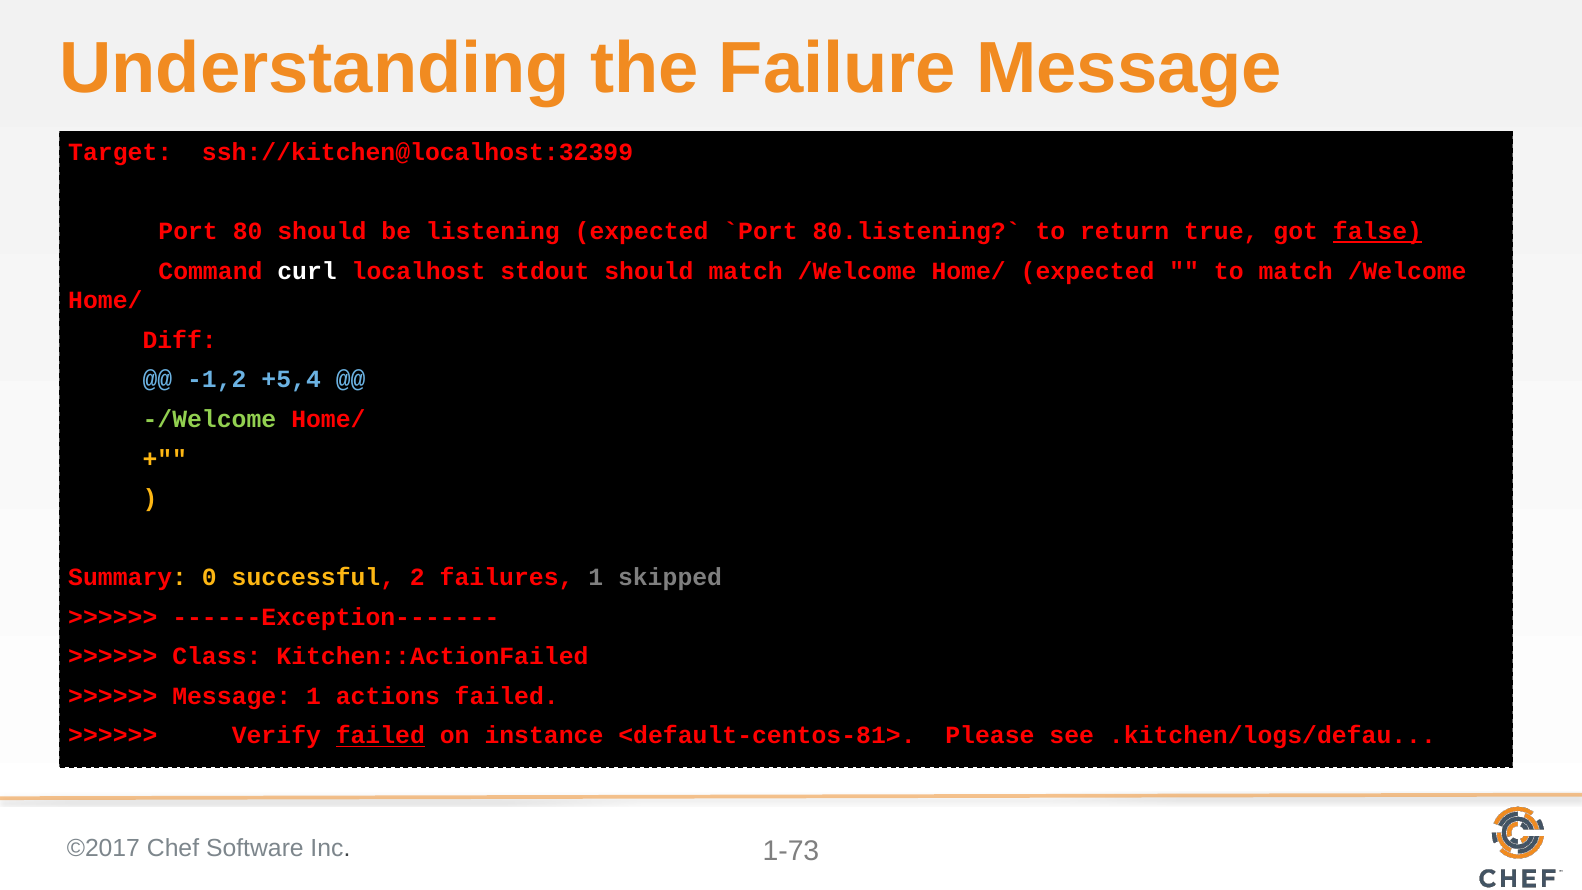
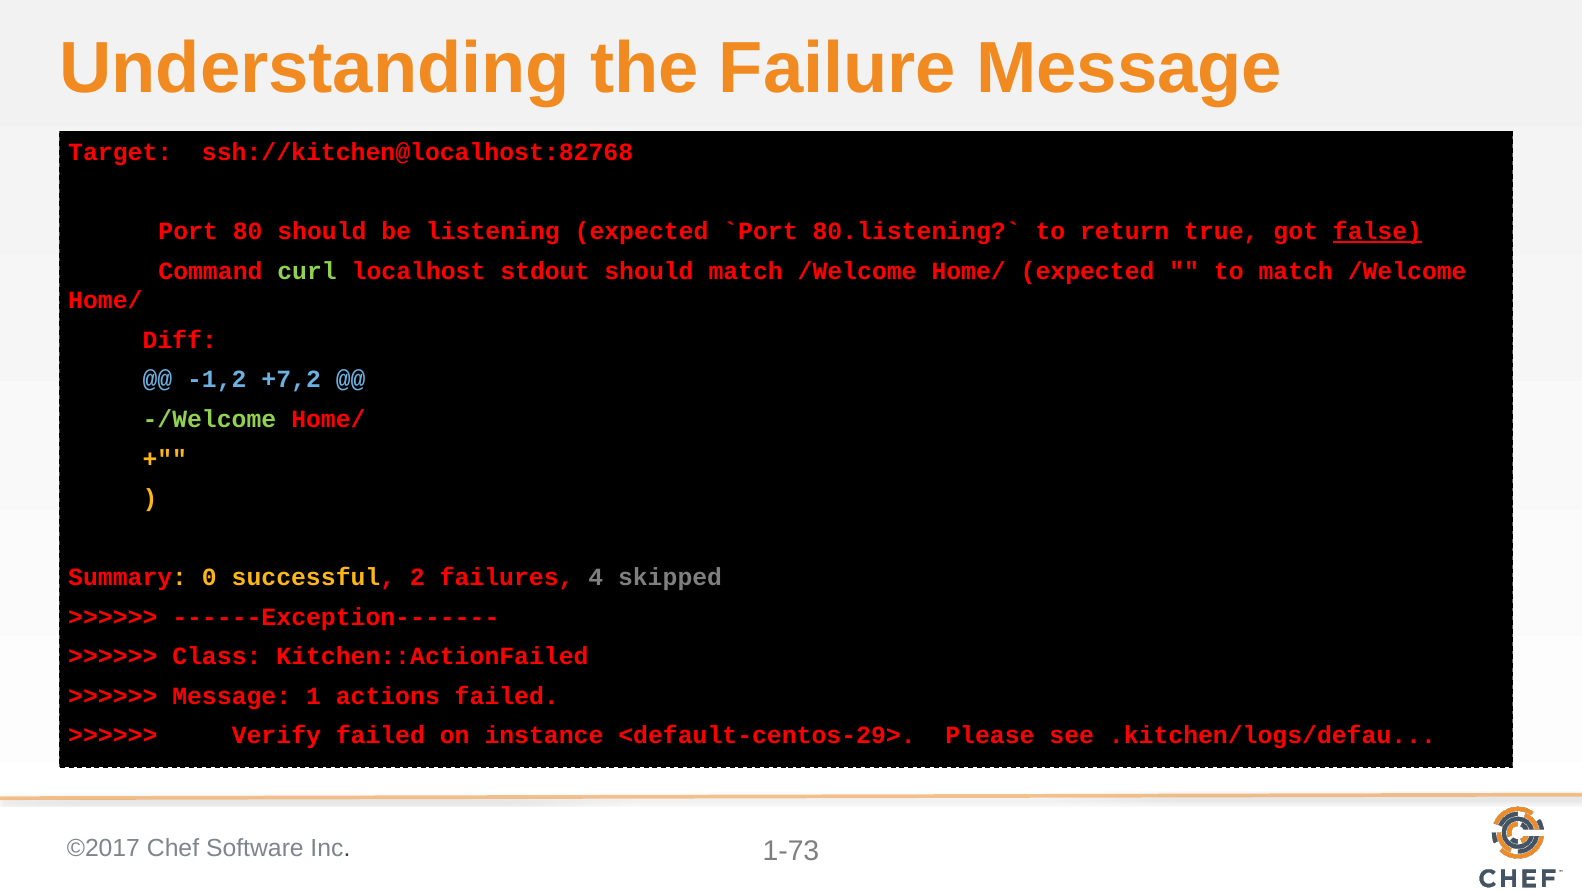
ssh://kitchen@localhost:32399: ssh://kitchen@localhost:32399 -> ssh://kitchen@localhost:82768
curl colour: white -> light green
+5,4: +5,4 -> +7,2
failures 1: 1 -> 4
failed at (380, 736) underline: present -> none
<default-centos-81>: <default-centos-81> -> <default-centos-29>
